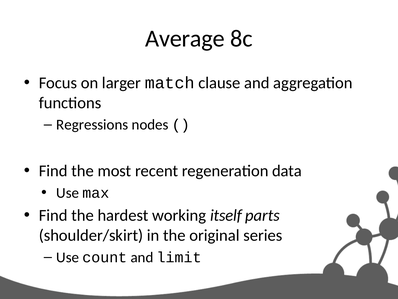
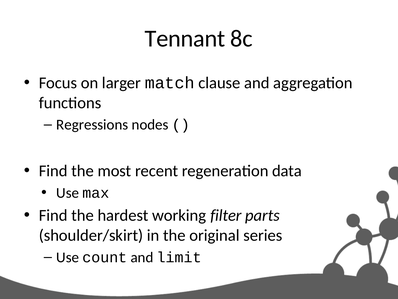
Average: Average -> Tennant
itself: itself -> filter
